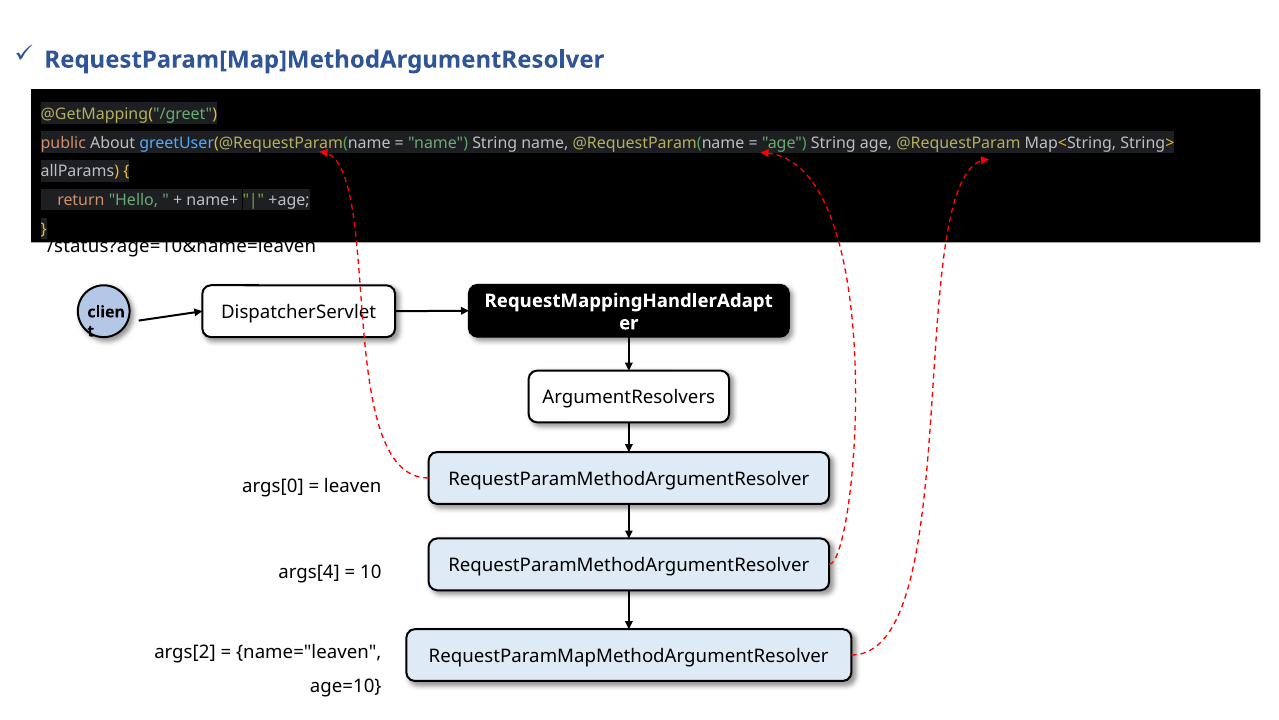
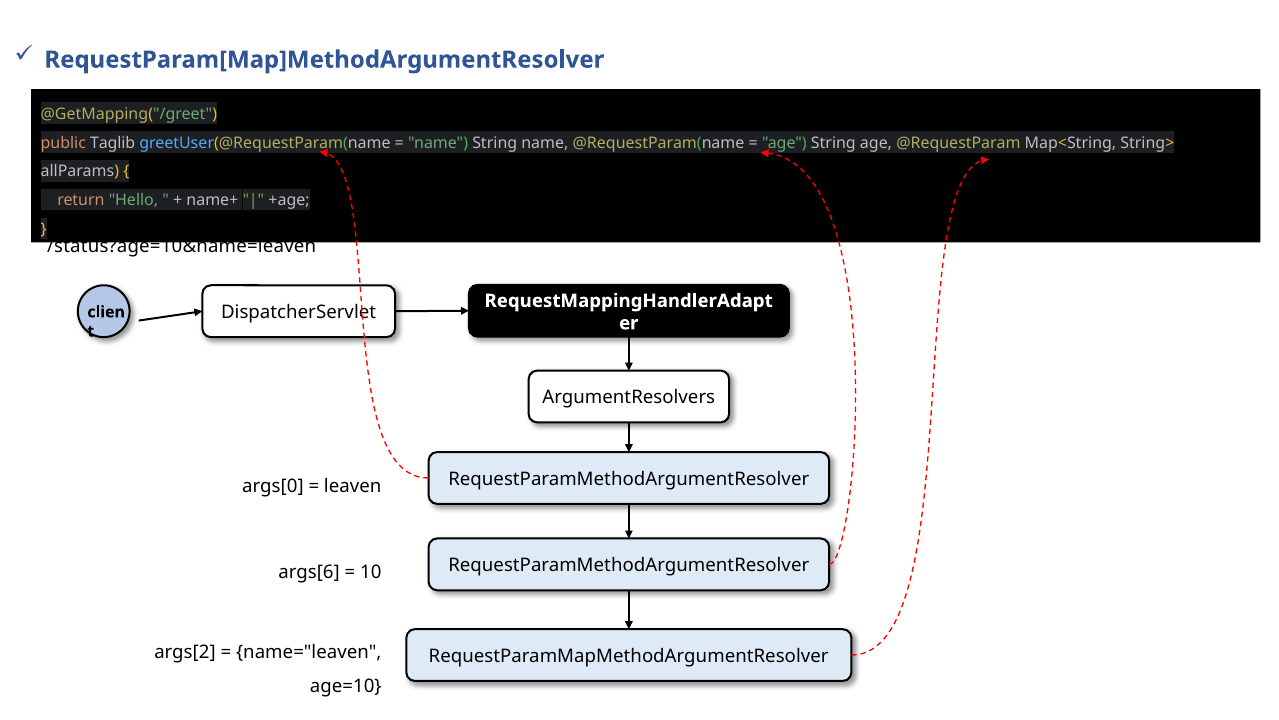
About: About -> Taglib
args[4: args[4 -> args[6
